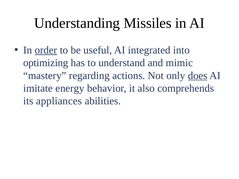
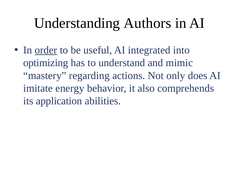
Missiles: Missiles -> Authors
does underline: present -> none
appliances: appliances -> application
